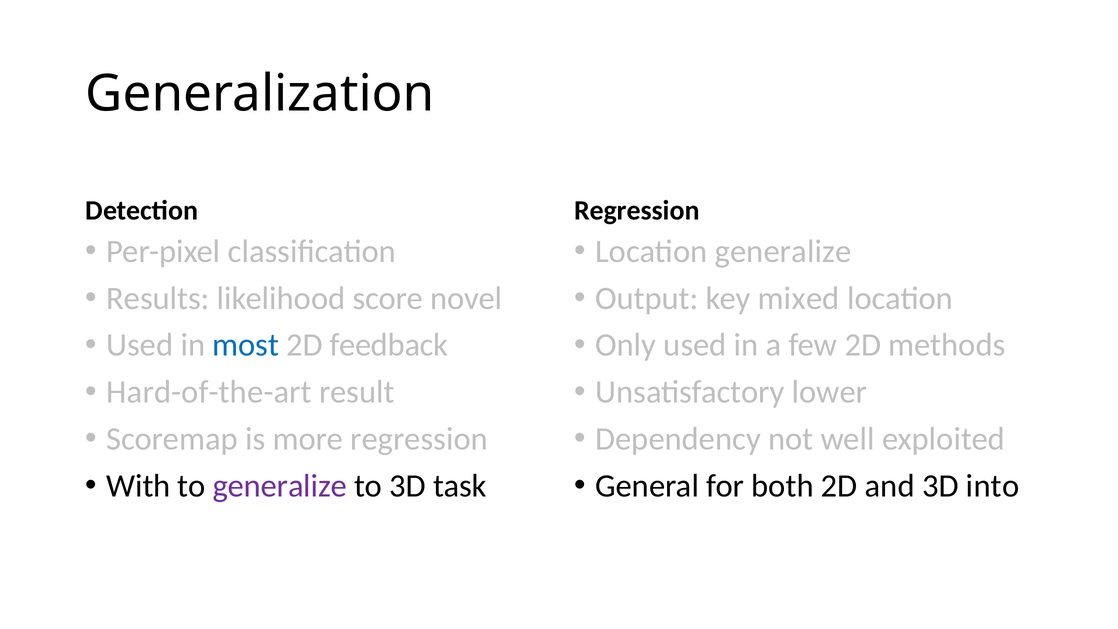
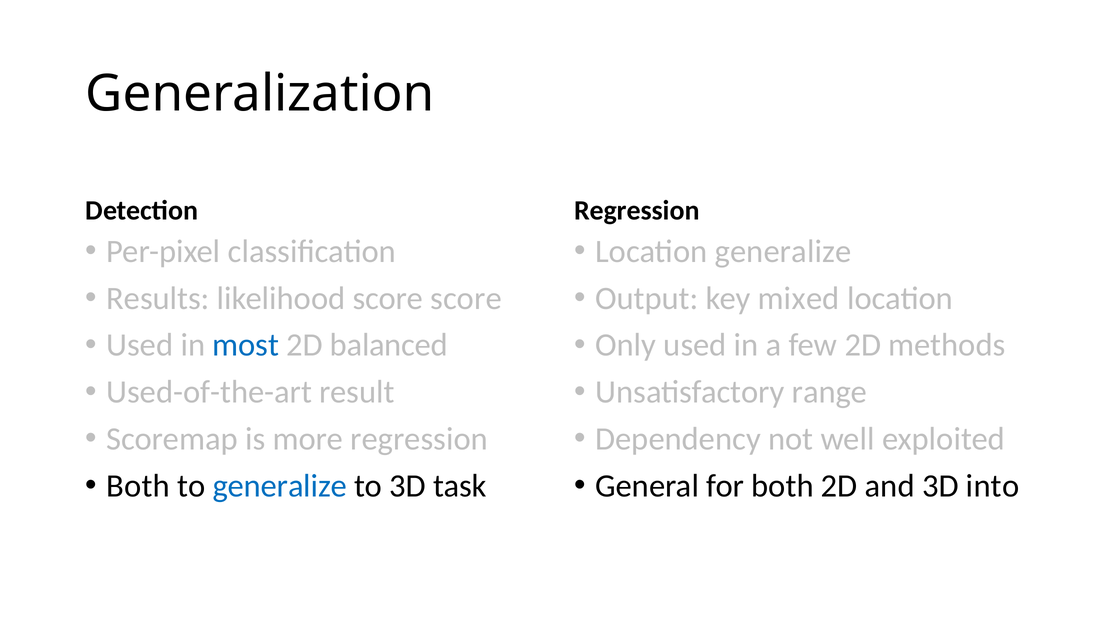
score novel: novel -> score
feedback: feedback -> balanced
Hard-of-the-art: Hard-of-the-art -> Used-of-the-art
lower: lower -> range
With at (138, 486): With -> Both
generalize at (280, 486) colour: purple -> blue
